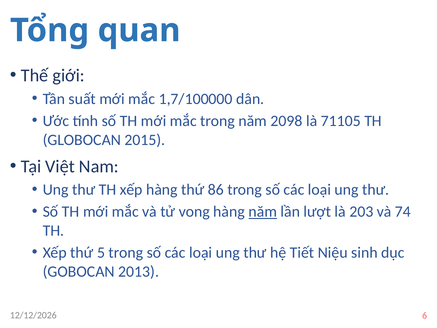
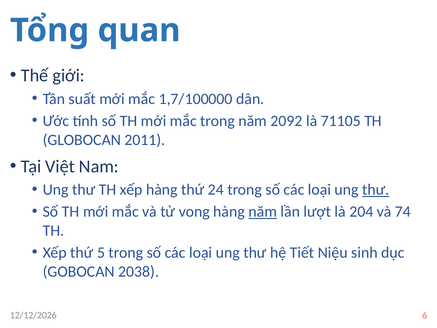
2098: 2098 -> 2092
2015: 2015 -> 2011
86: 86 -> 24
thư at (376, 190) underline: none -> present
203: 203 -> 204
2013: 2013 -> 2038
